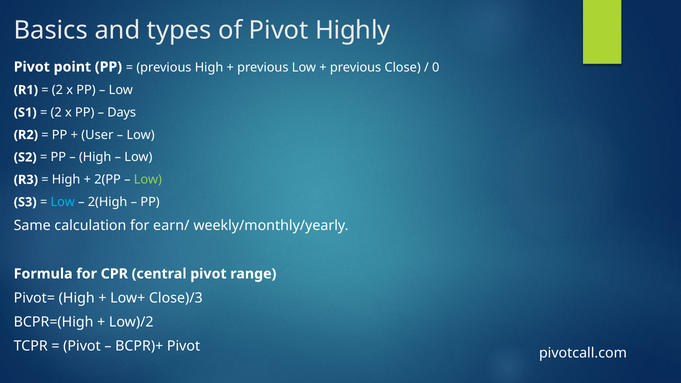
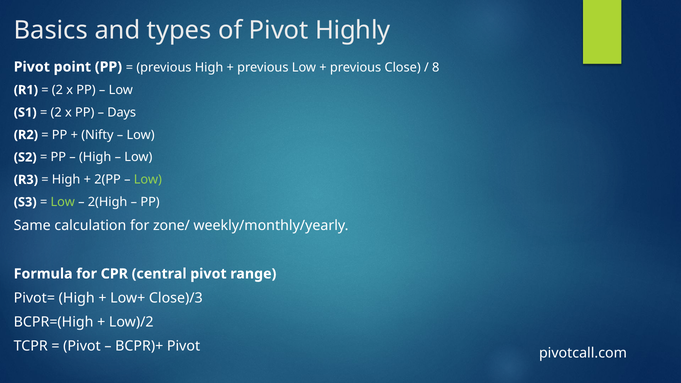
0: 0 -> 8
User: User -> Nifty
Low at (63, 202) colour: light blue -> light green
earn/: earn/ -> zone/
